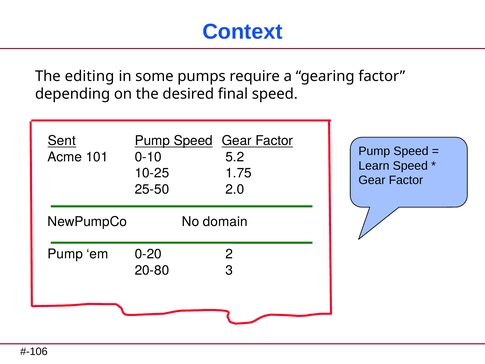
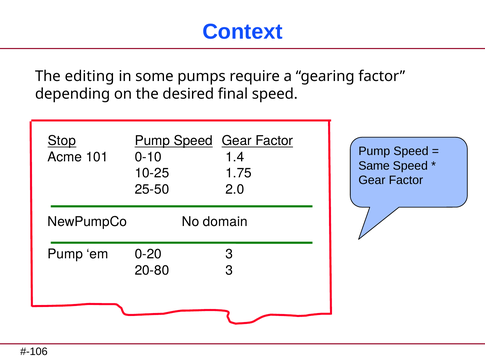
Sent: Sent -> Stop
5.2: 5.2 -> 1.4
Learn: Learn -> Same
0-20 2: 2 -> 3
